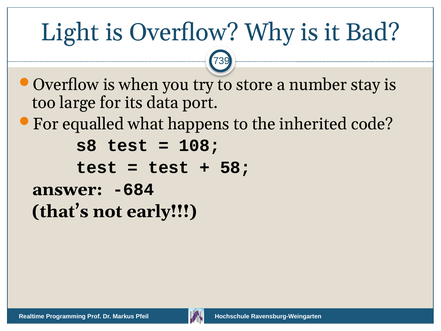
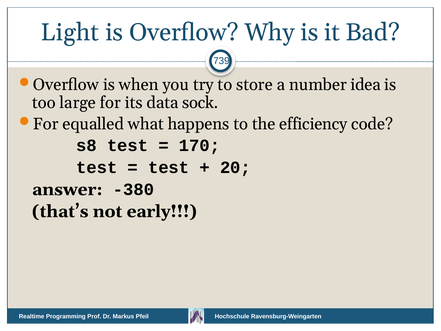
stay: stay -> idea
port: port -> sock
inherited: inherited -> efficiency
108: 108 -> 170
58: 58 -> 20
-684: -684 -> -380
